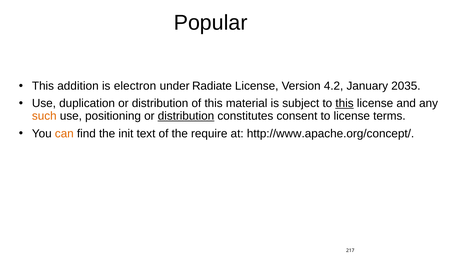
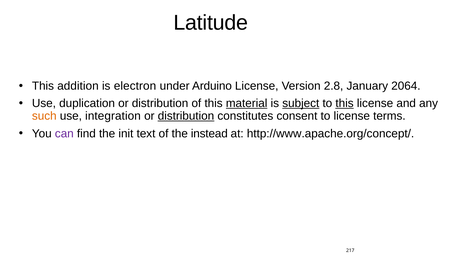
Popular: Popular -> Latitude
Radiate: Radiate -> Arduino
4.2: 4.2 -> 2.8
2035: 2035 -> 2064
material underline: none -> present
subject underline: none -> present
positioning: positioning -> integration
can colour: orange -> purple
require: require -> instead
